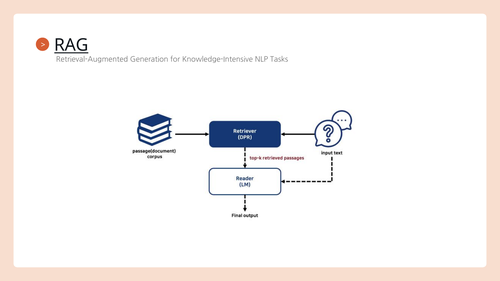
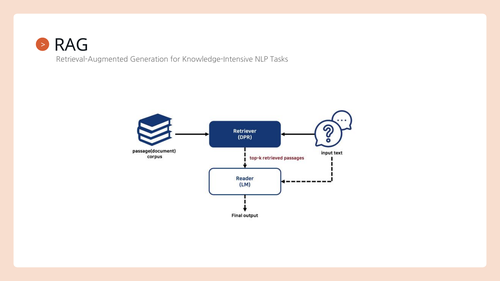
RAG underline: present -> none
